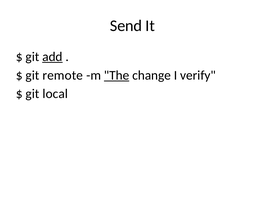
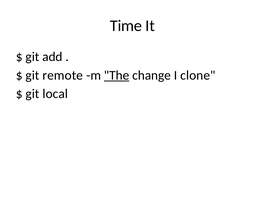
Send: Send -> Time
add underline: present -> none
verify: verify -> clone
